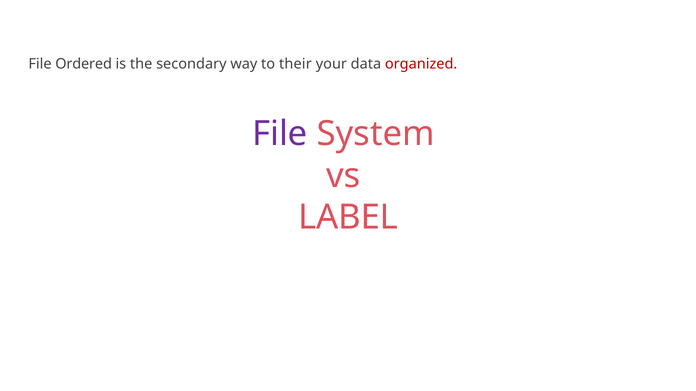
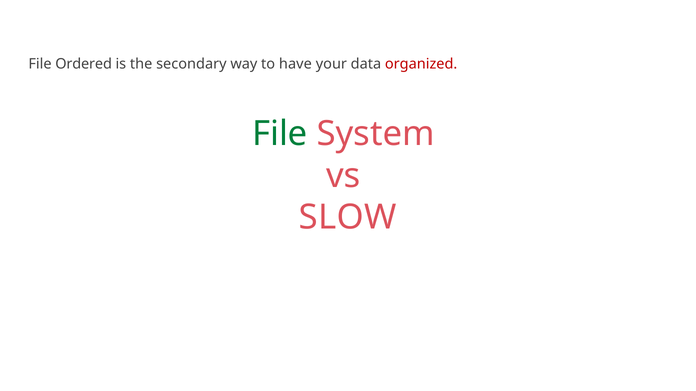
their: their -> have
File at (280, 134) colour: purple -> green
LABEL: LABEL -> SLOW
